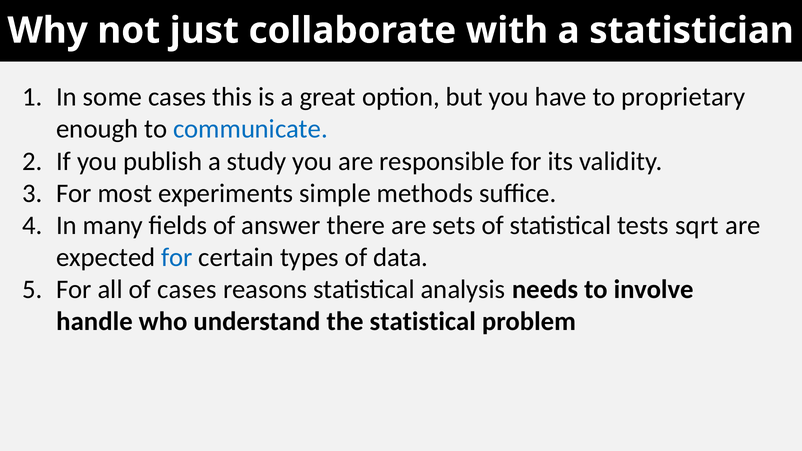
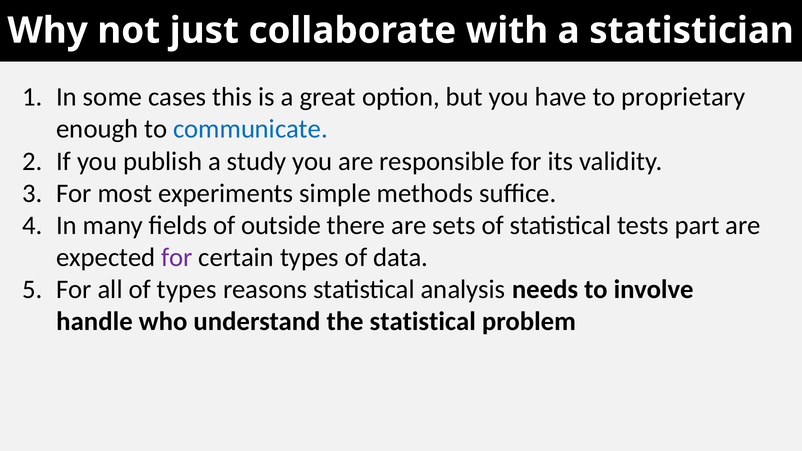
answer: answer -> outside
sqrt: sqrt -> part
for at (177, 258) colour: blue -> purple
of cases: cases -> types
